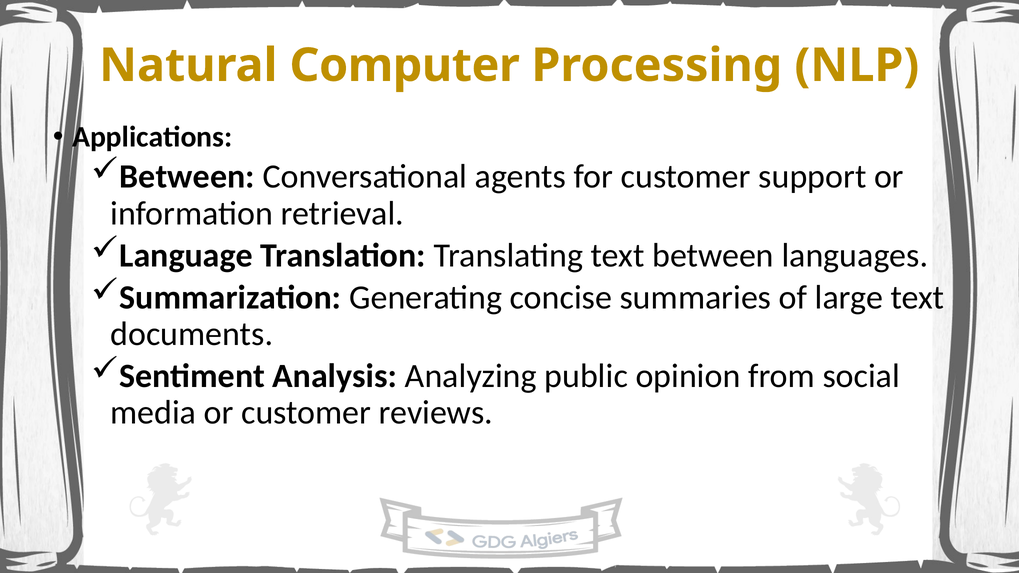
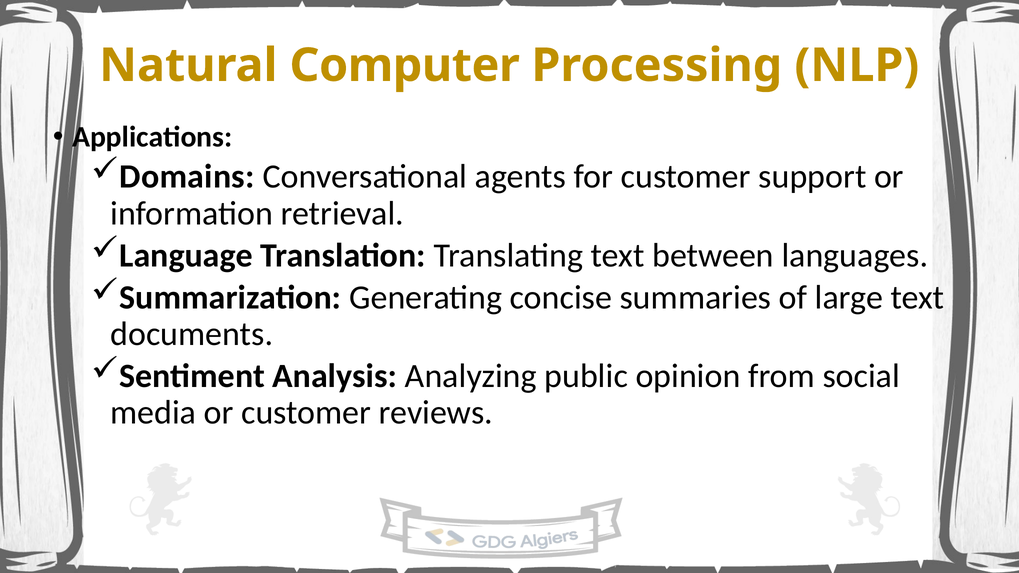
Between at (187, 177): Between -> Domains
